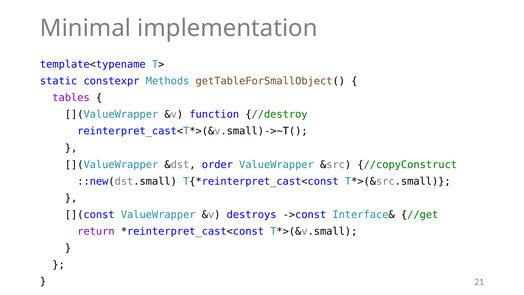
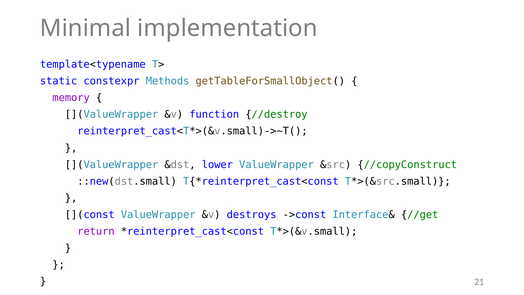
tables: tables -> memory
order: order -> lower
